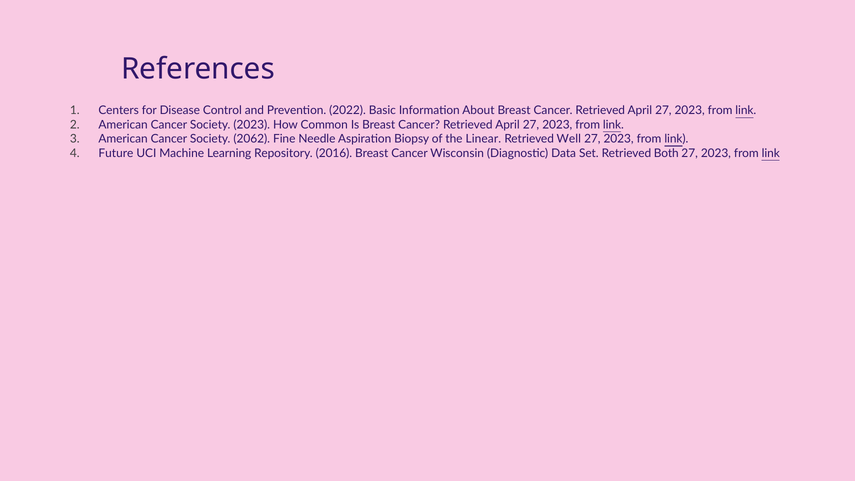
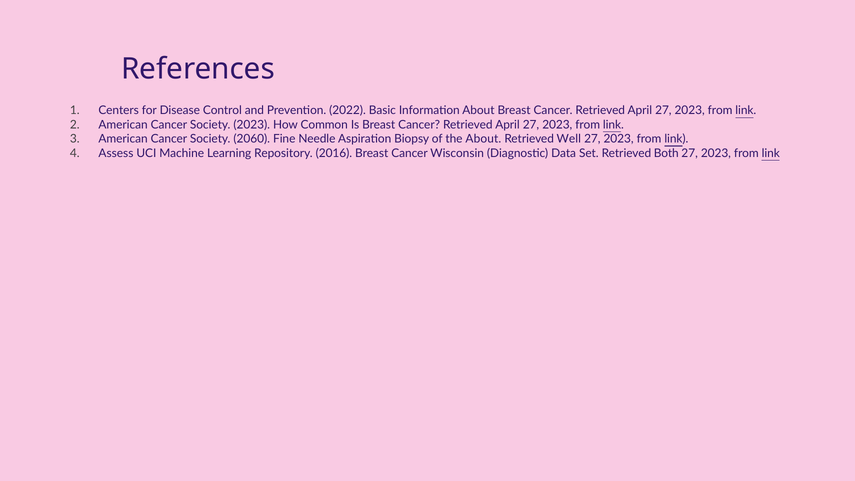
2062: 2062 -> 2060
the Linear: Linear -> About
Future: Future -> Assess
